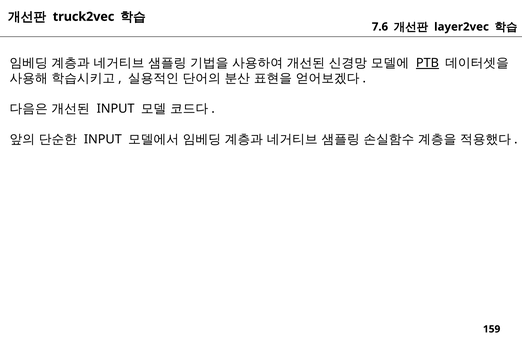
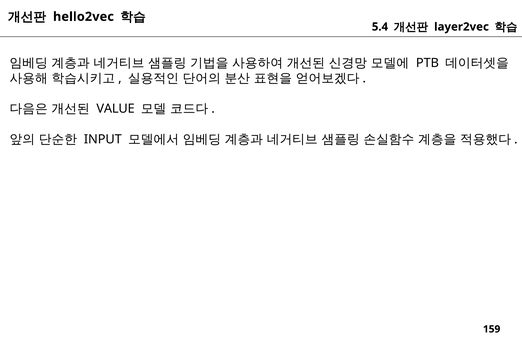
truck2vec: truck2vec -> hello2vec
7.6: 7.6 -> 5.4
PTB underline: present -> none
INPUT at (116, 109): INPUT -> VALUE
